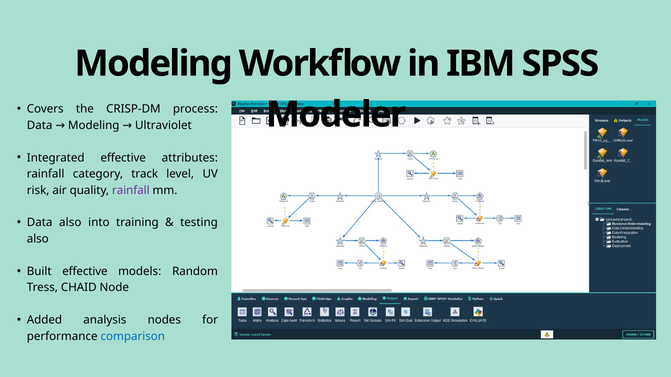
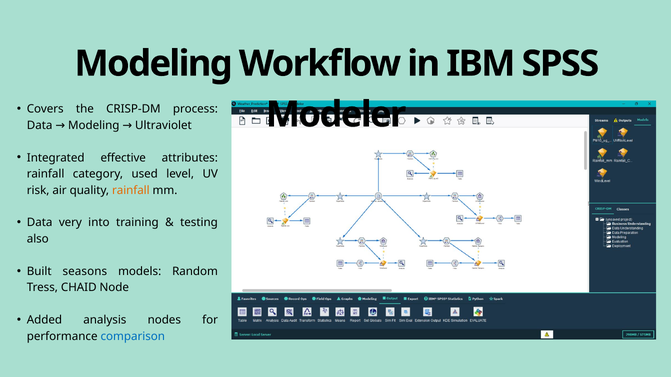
track: track -> used
rainfall at (131, 190) colour: purple -> orange
Data also: also -> very
Built effective: effective -> seasons
